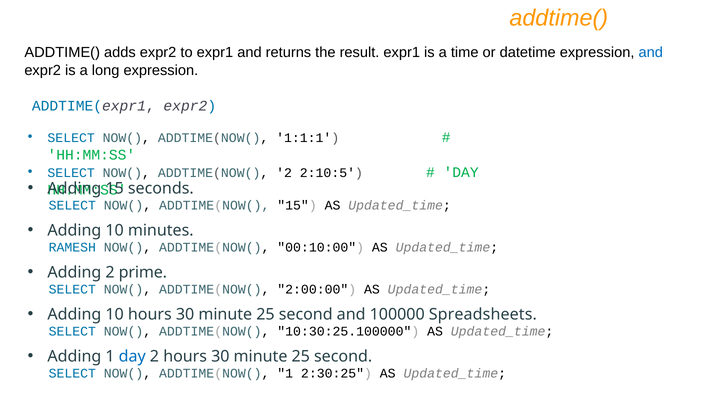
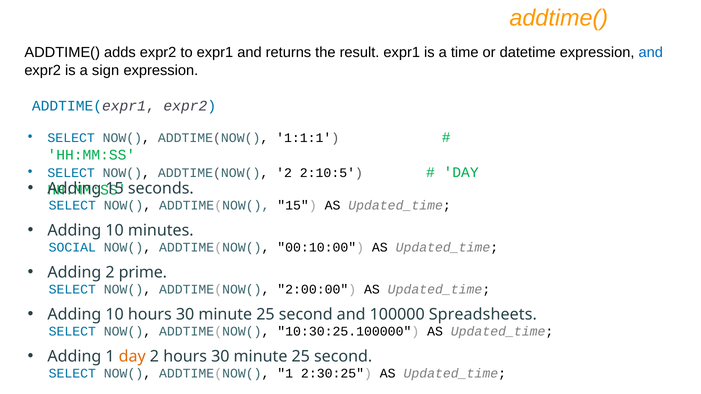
long: long -> sign
RAMESH: RAMESH -> SOCIAL
day at (132, 357) colour: blue -> orange
